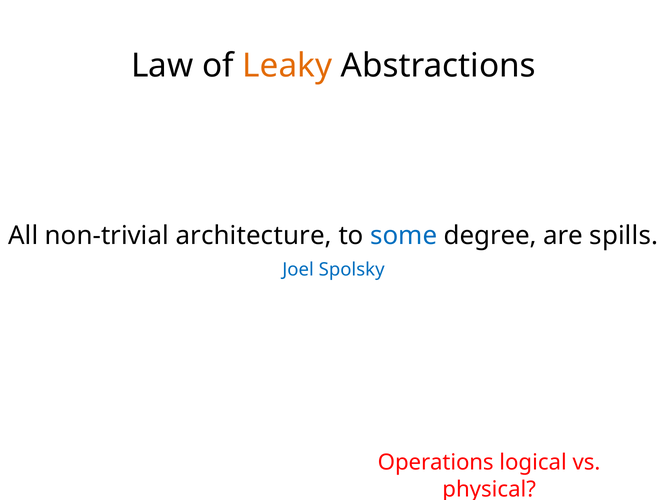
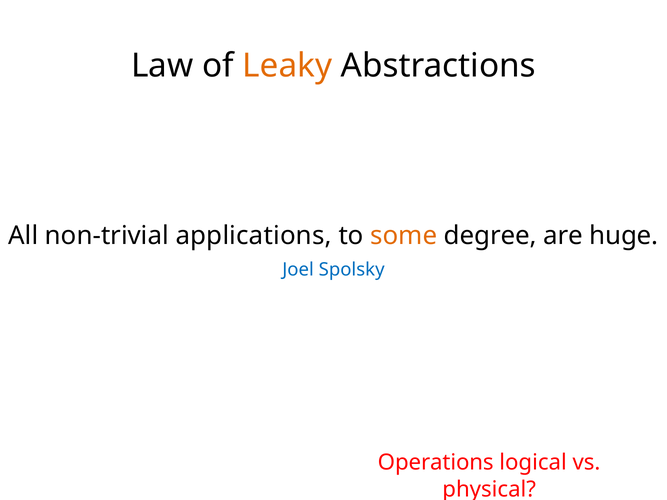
architecture: architecture -> applications
some colour: blue -> orange
spills: spills -> huge
